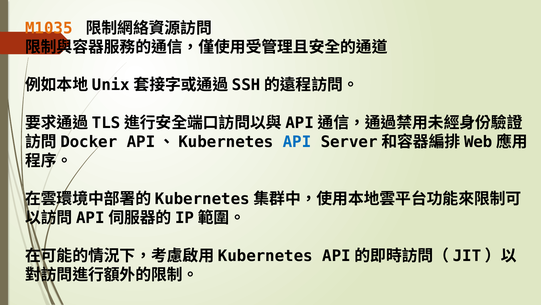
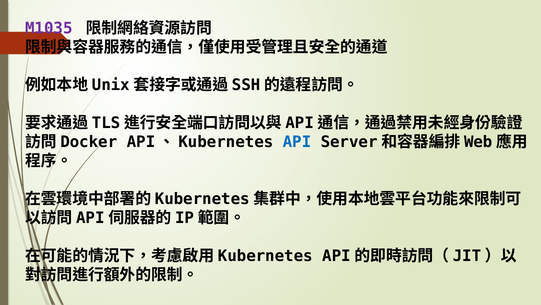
M1035 colour: orange -> purple
